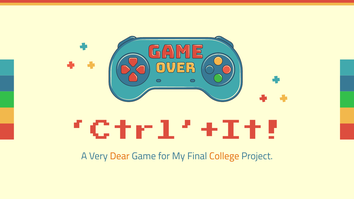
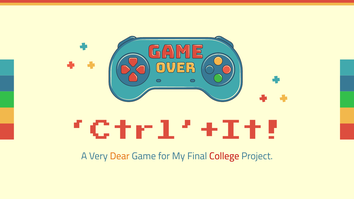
College colour: orange -> red
